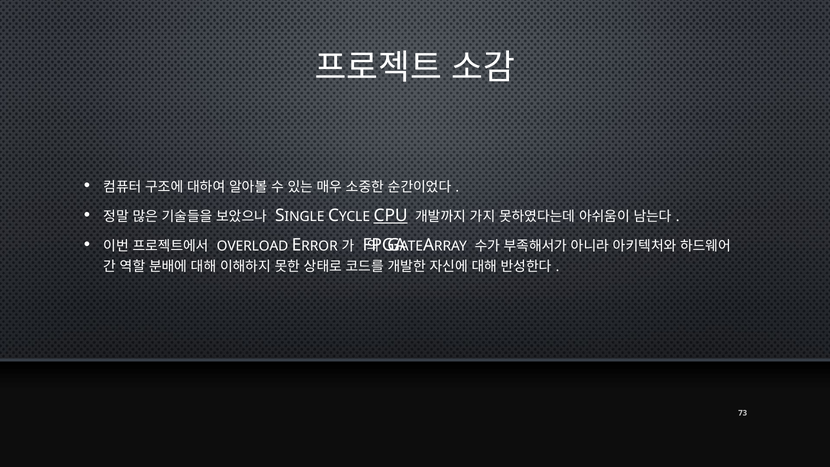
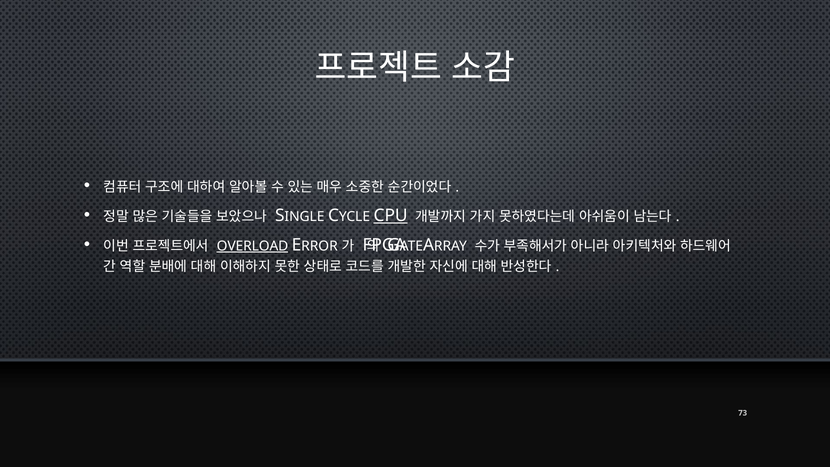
OVERLOAD underline: none -> present
